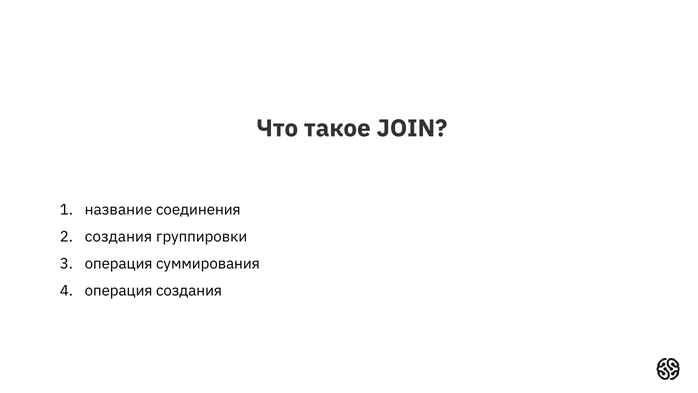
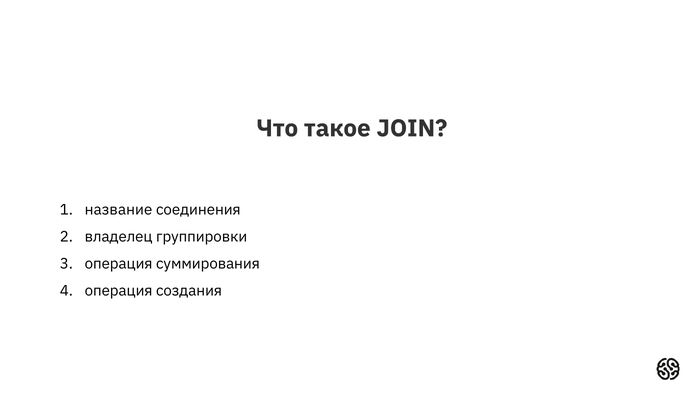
создания at (119, 236): создания -> владелец
